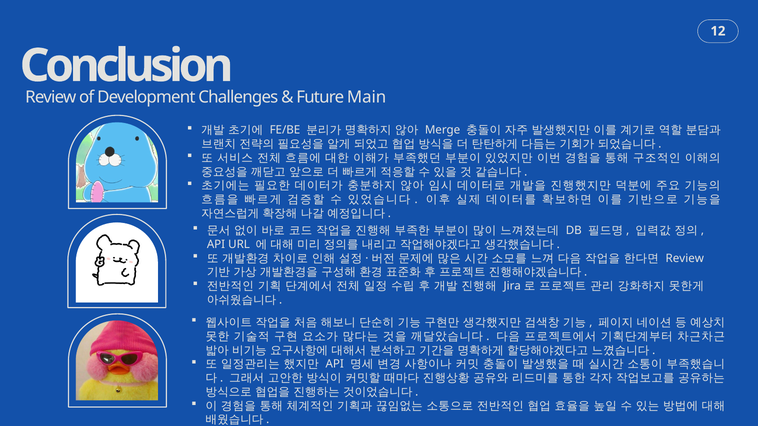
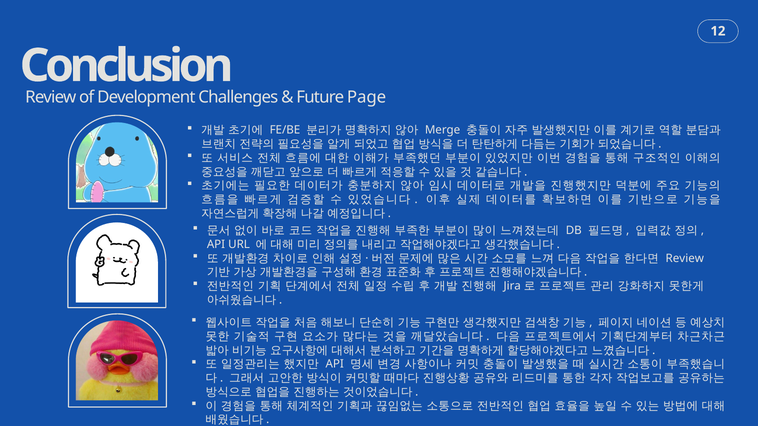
Main: Main -> Page
